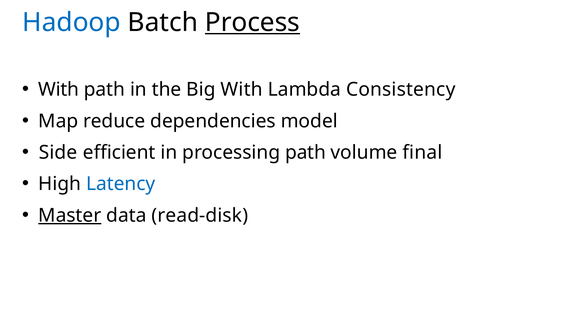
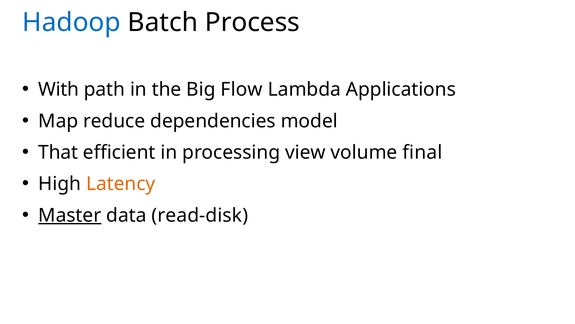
Process underline: present -> none
Big With: With -> Flow
Consistency: Consistency -> Applications
Side: Side -> That
processing path: path -> view
Latency colour: blue -> orange
